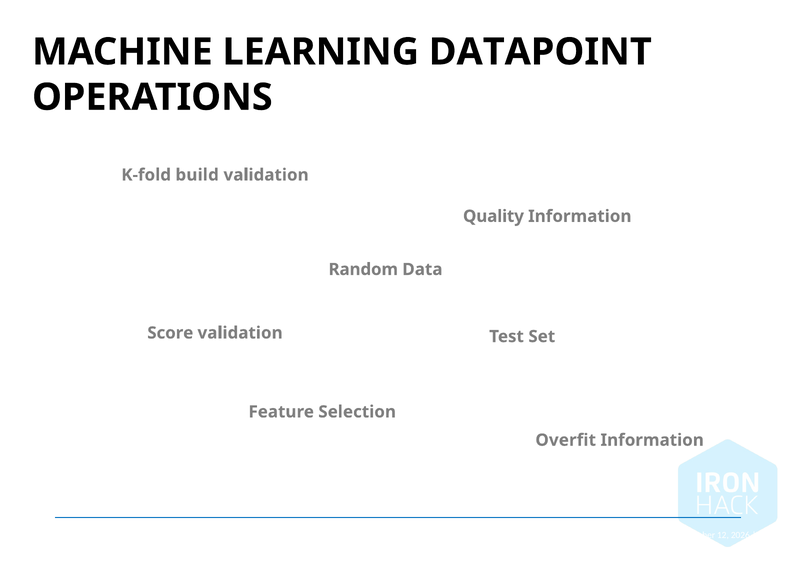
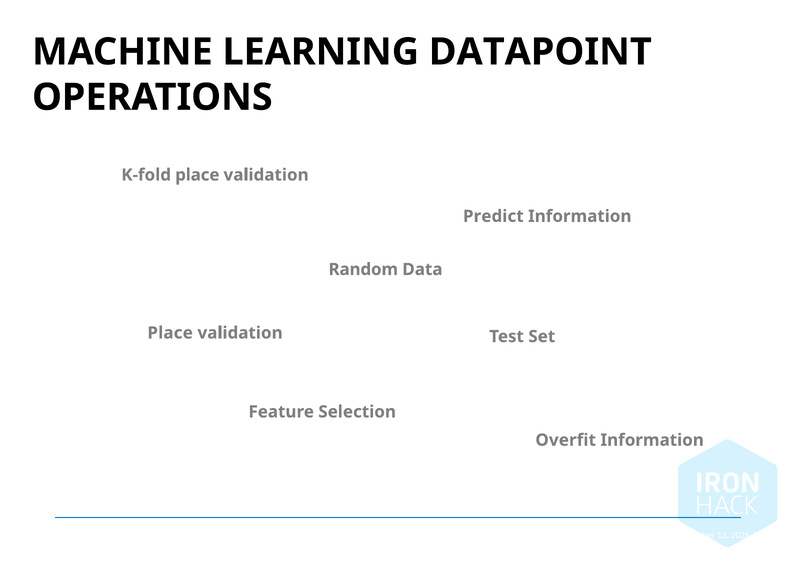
K-fold build: build -> place
Quality: Quality -> Predict
Score at (170, 333): Score -> Place
